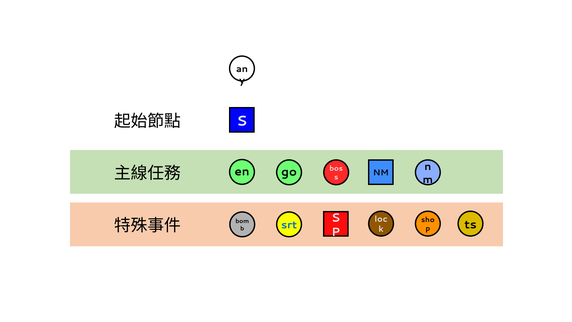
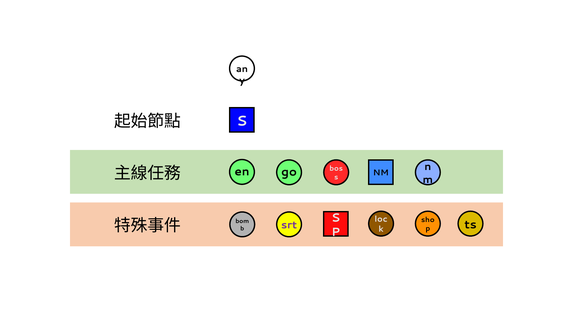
srt colour: blue -> purple
